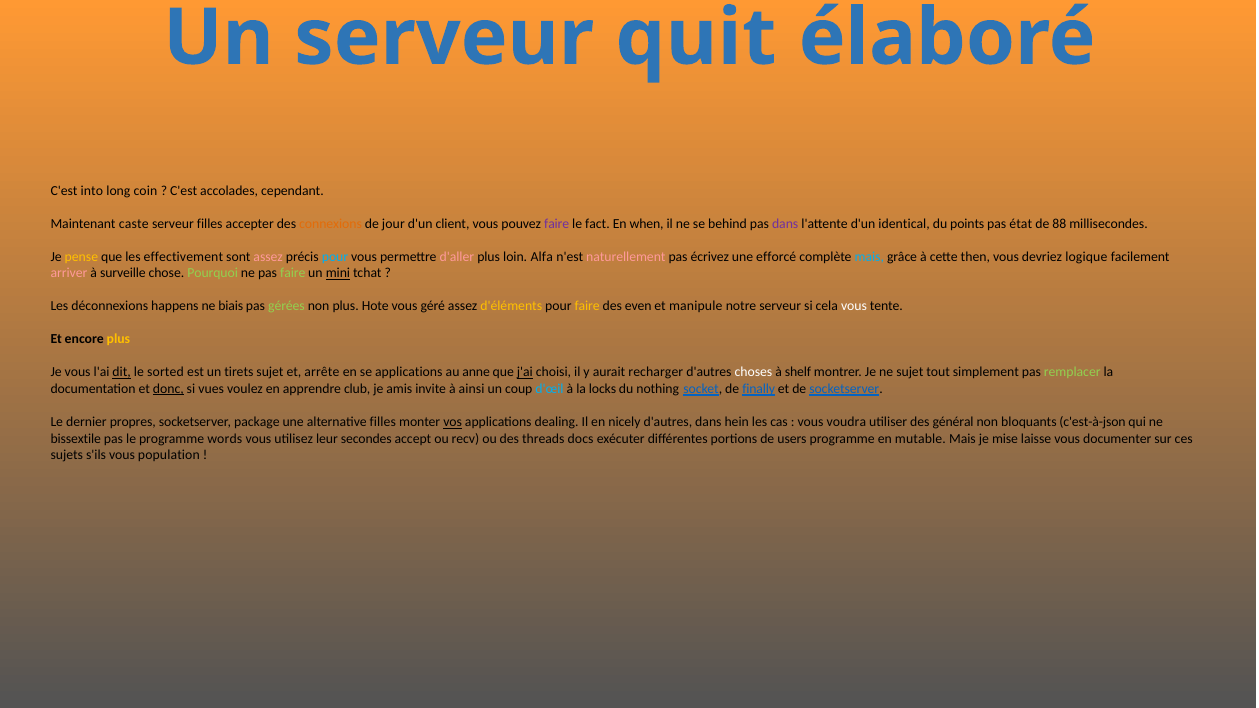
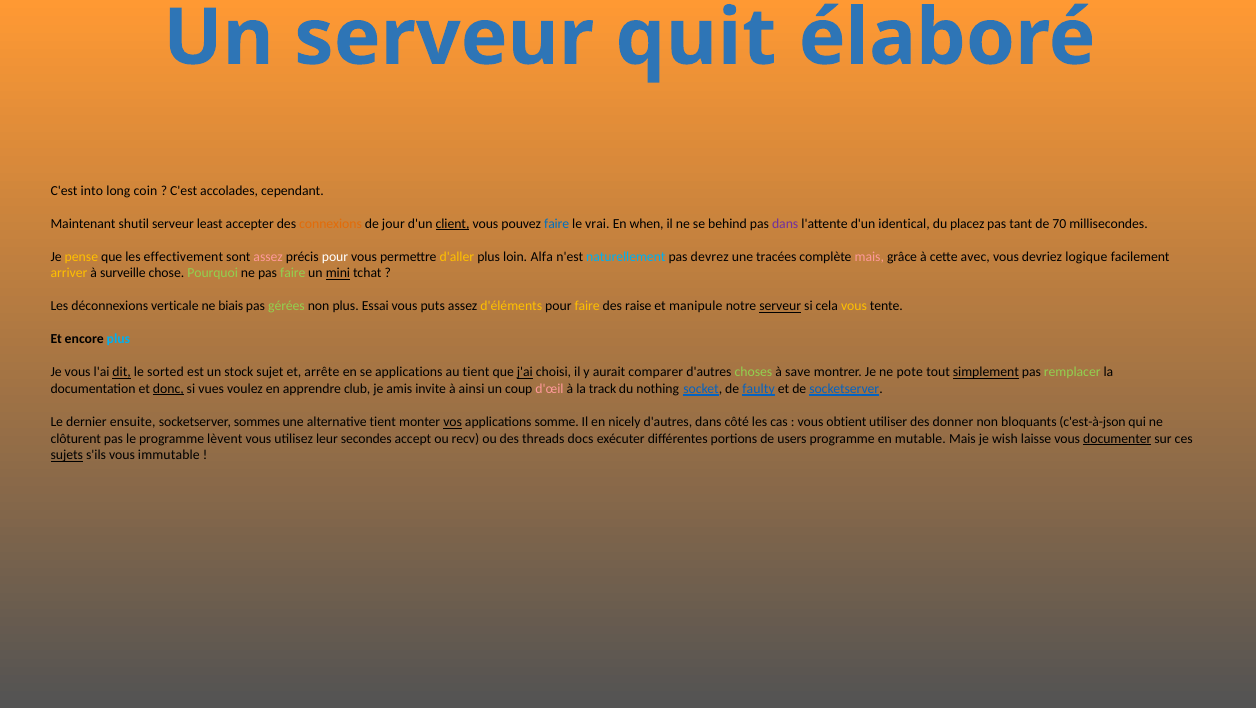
caste: caste -> shutil
serveur filles: filles -> least
client underline: none -> present
faire at (557, 224) colour: purple -> blue
fact: fact -> vrai
points: points -> placez
état: état -> tant
88: 88 -> 70
pour at (335, 257) colour: light blue -> white
d'aller colour: pink -> yellow
naturellement colour: pink -> light blue
écrivez: écrivez -> devrez
efforcé: efforcé -> tracées
mais at (869, 257) colour: light blue -> pink
then: then -> avec
arriver colour: pink -> yellow
happens: happens -> verticale
Hote: Hote -> Essai
géré: géré -> puts
even: even -> raise
serveur at (780, 306) underline: none -> present
vous at (854, 306) colour: white -> yellow
plus at (118, 339) colour: yellow -> light blue
tirets: tirets -> stock
au anne: anne -> tient
recharger: recharger -> comparer
choses colour: white -> light green
shelf: shelf -> save
ne sujet: sujet -> pote
simplement underline: none -> present
d'œil colour: light blue -> pink
locks: locks -> track
finally: finally -> faulty
propres: propres -> ensuite
package: package -> sommes
alternative filles: filles -> tient
dealing: dealing -> somme
hein: hein -> côté
voudra: voudra -> obtient
général: général -> donner
bissextile: bissextile -> clôturent
words: words -> lèvent
mise: mise -> wish
documenter underline: none -> present
sujets underline: none -> present
population: population -> immutable
